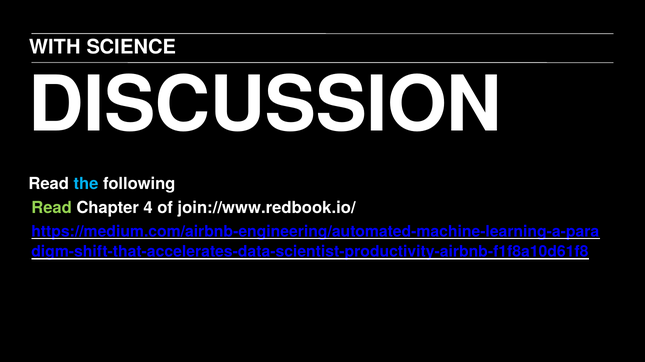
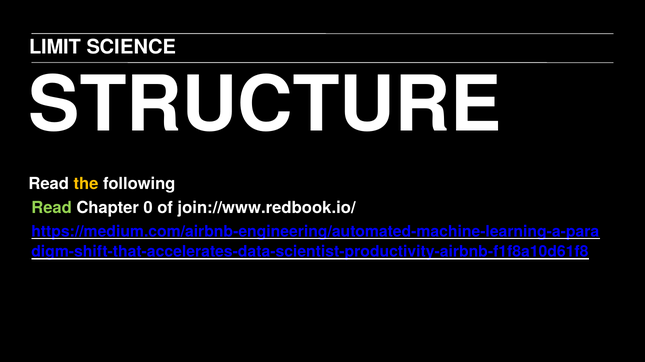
WITH: WITH -> LIMIT
DISCUSSION: DISCUSSION -> STRUCTURE
the colour: light blue -> yellow
4: 4 -> 0
